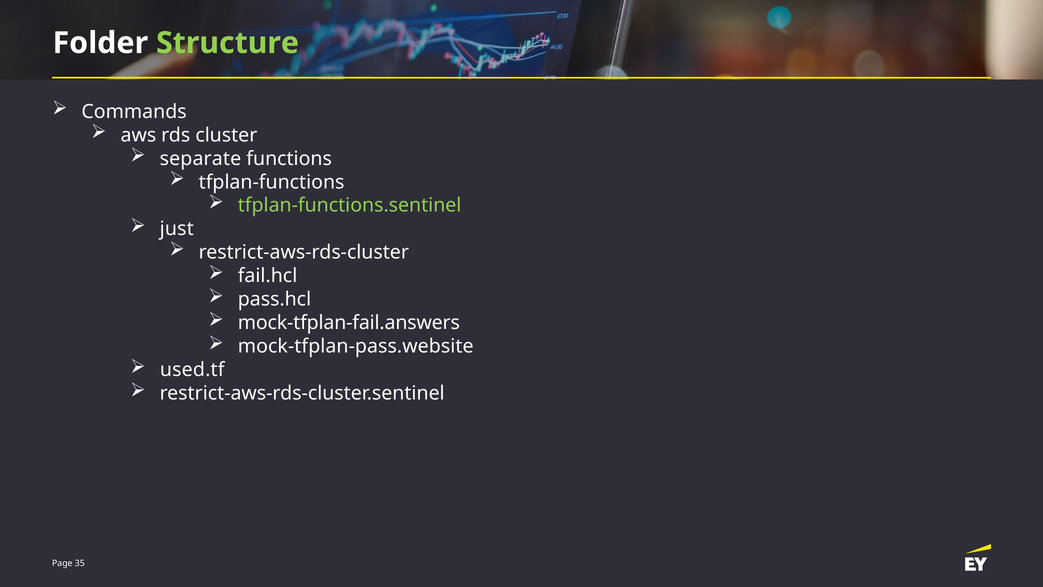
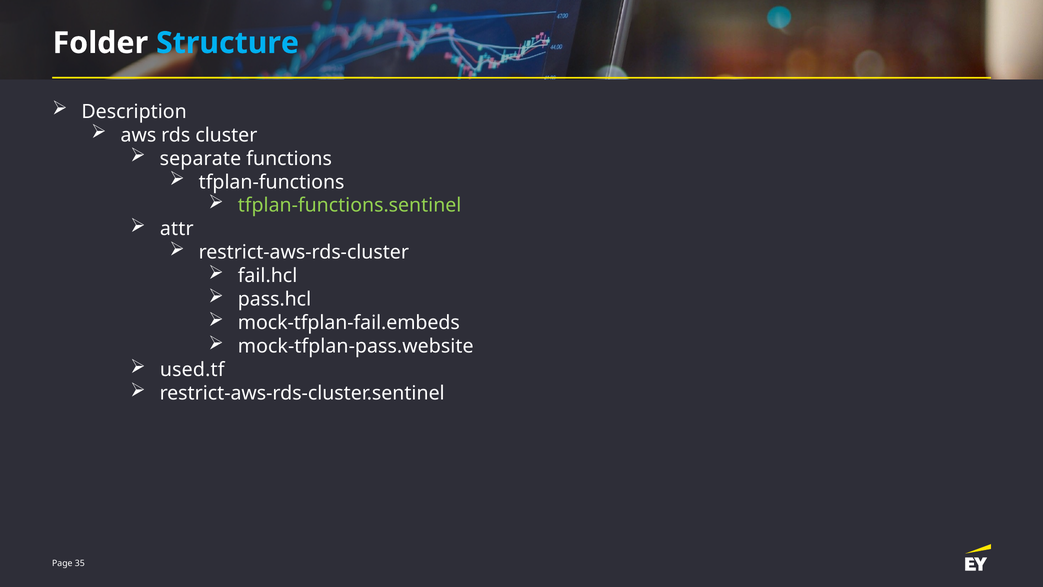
Structure colour: light green -> light blue
Commands: Commands -> Description
just: just -> attr
mock-tfplan-fail.answers: mock-tfplan-fail.answers -> mock-tfplan-fail.embeds
